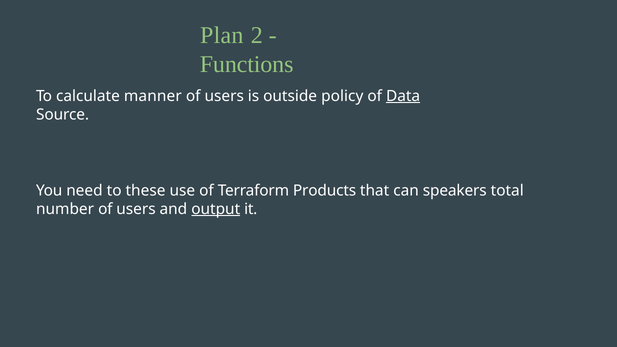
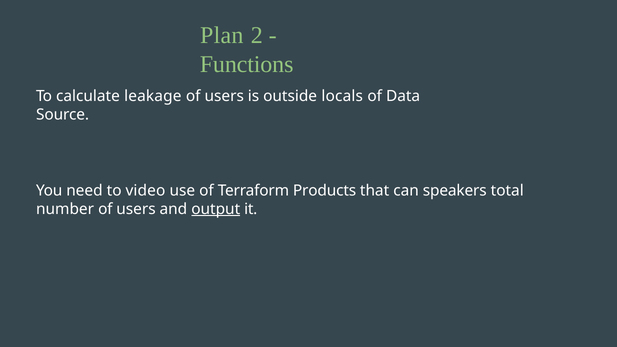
manner: manner -> leakage
policy: policy -> locals
Data underline: present -> none
these: these -> video
